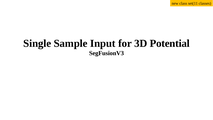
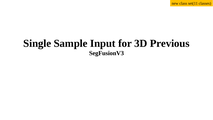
Potential: Potential -> Previous
